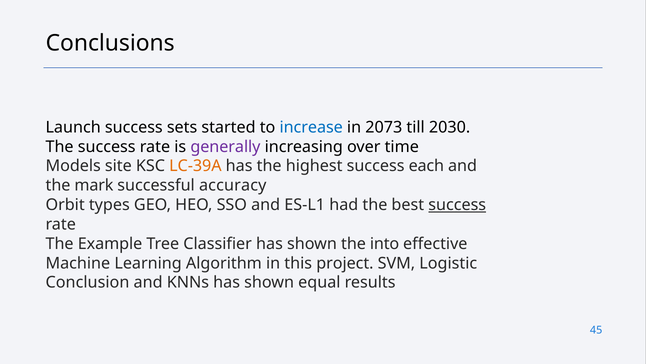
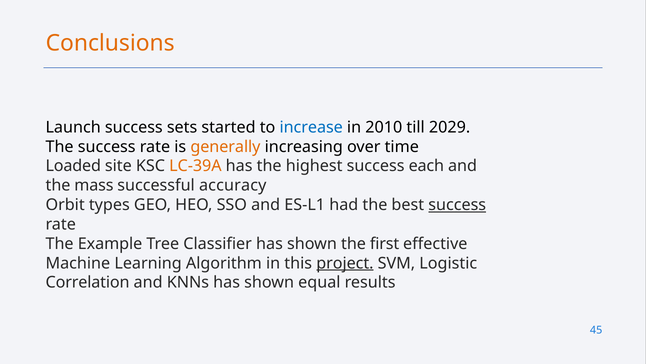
Conclusions colour: black -> orange
2073: 2073 -> 2010
2030: 2030 -> 2029
generally colour: purple -> orange
Models: Models -> Loaded
mark: mark -> mass
into: into -> first
project underline: none -> present
Conclusion: Conclusion -> Correlation
